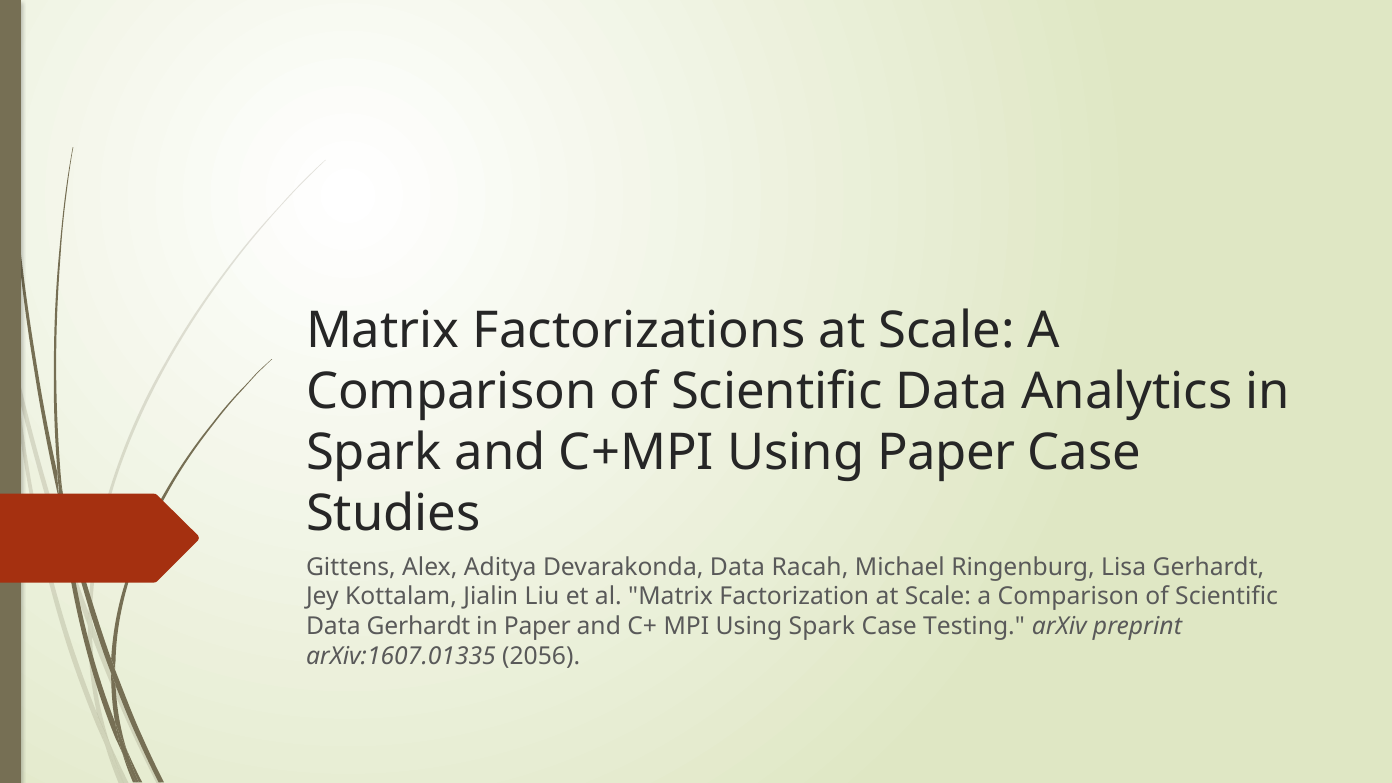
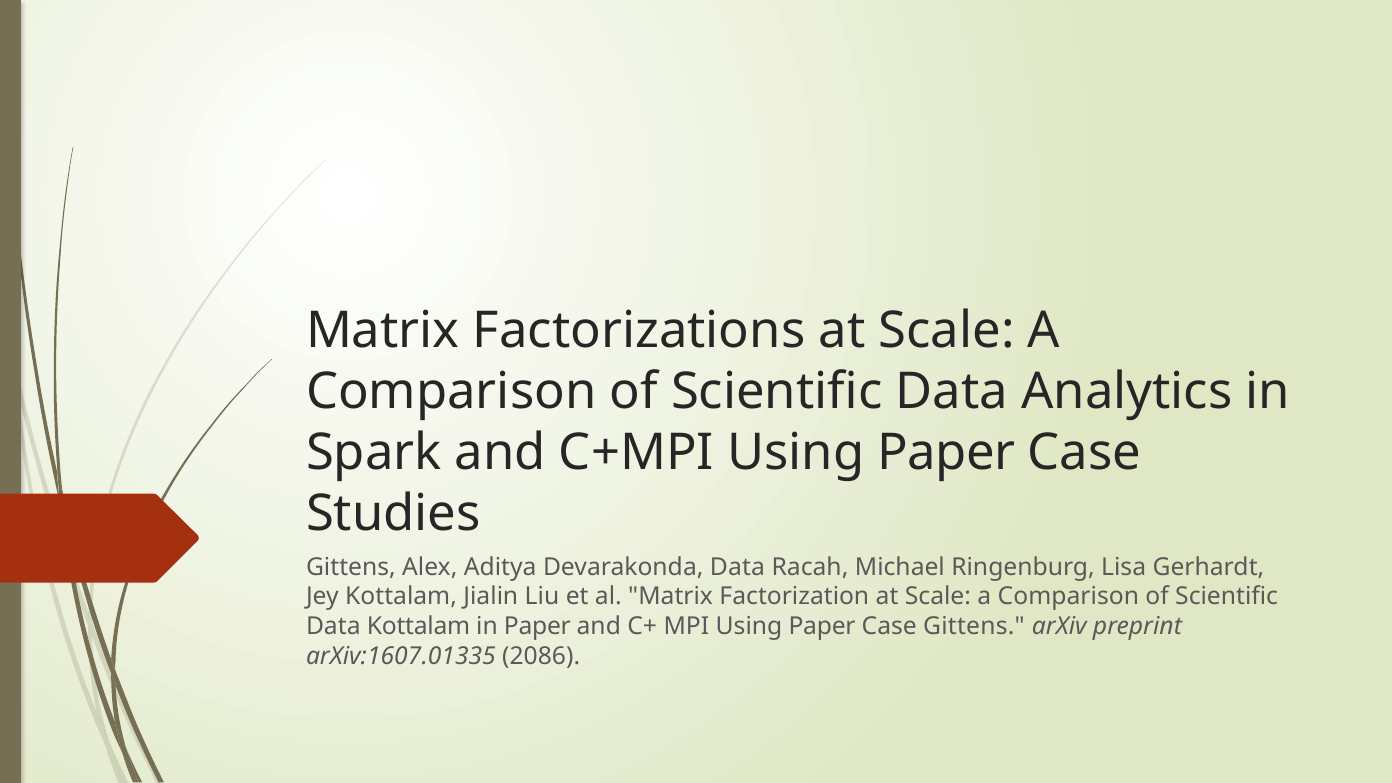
Data Gerhardt: Gerhardt -> Kottalam
MPI Using Spark: Spark -> Paper
Case Testing: Testing -> Gittens
2056: 2056 -> 2086
